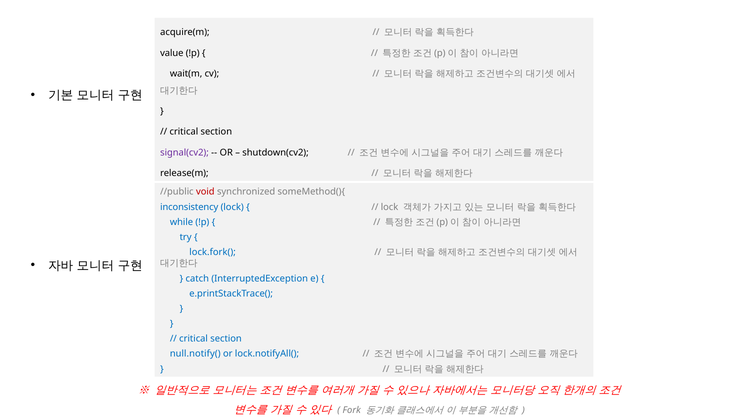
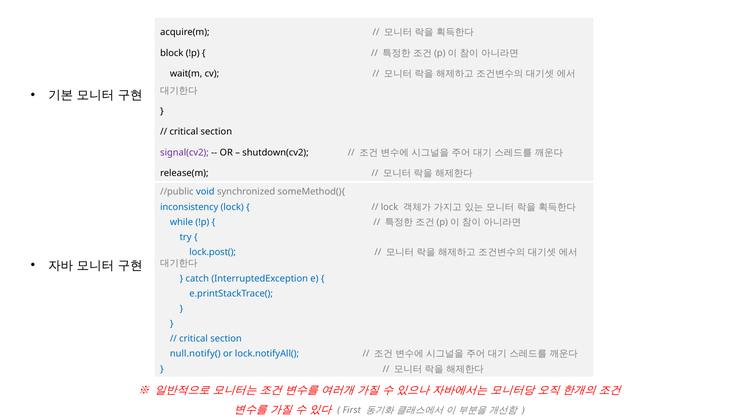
value: value -> block
void colour: red -> blue
lock.fork(: lock.fork( -> lock.post(
Fork: Fork -> First
